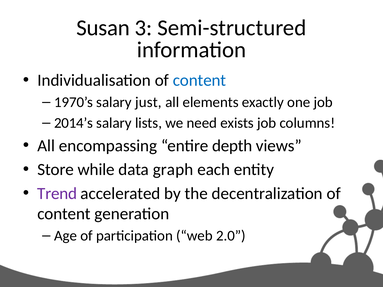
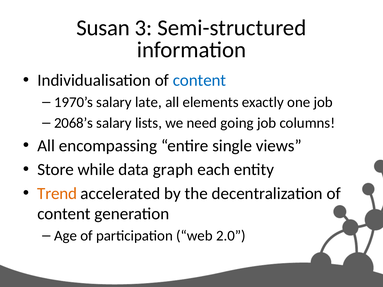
just: just -> late
2014’s: 2014’s -> 2068’s
exists: exists -> going
depth: depth -> single
Trend colour: purple -> orange
